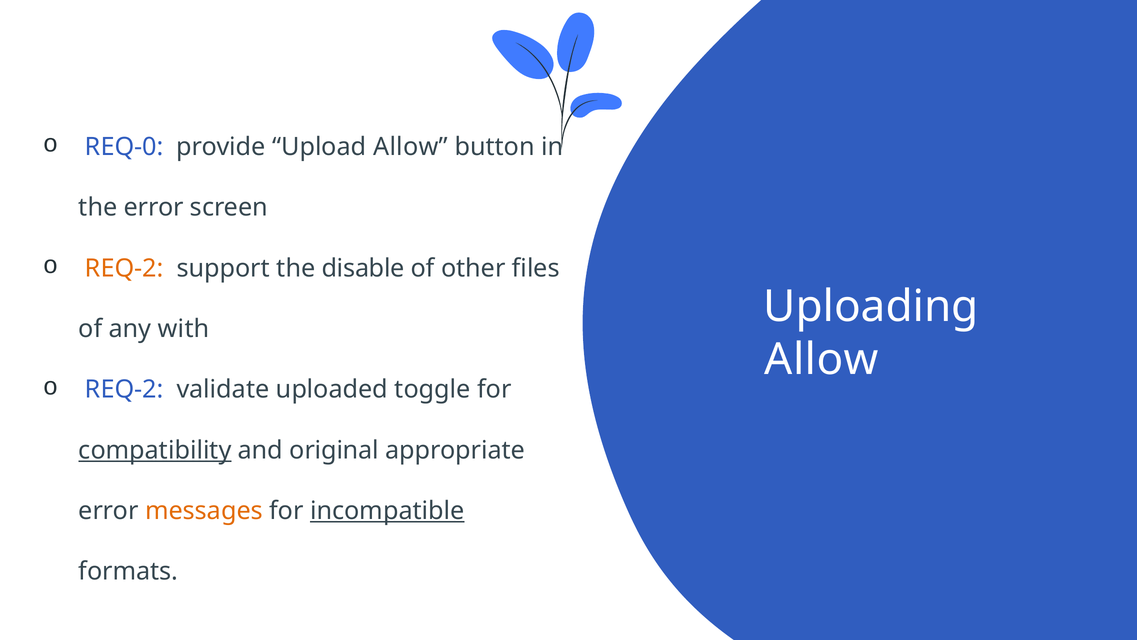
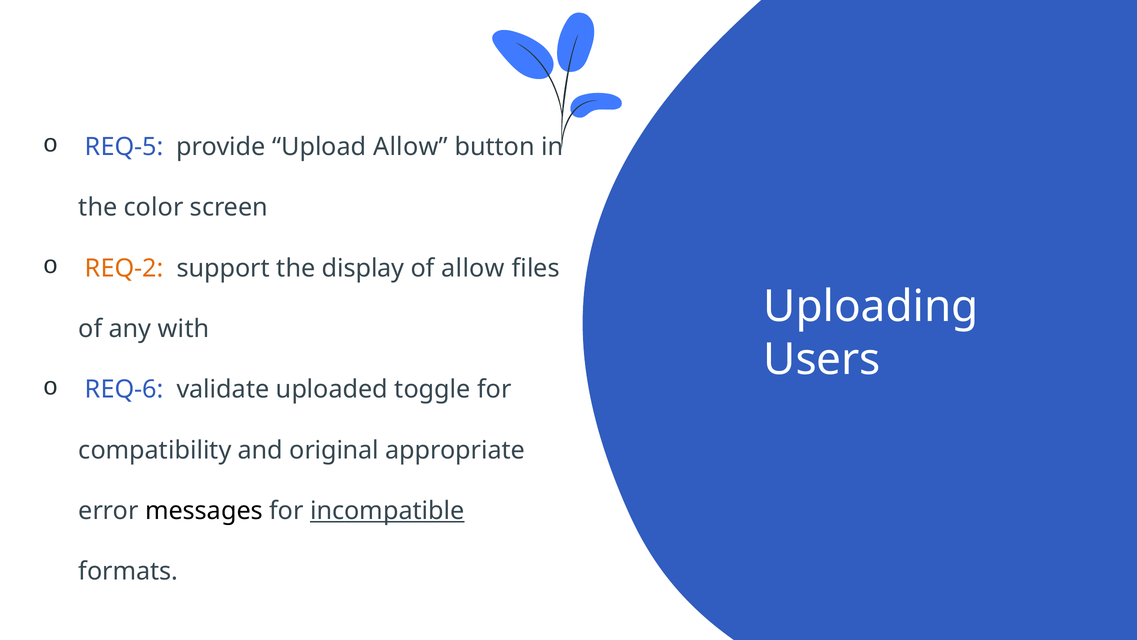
REQ-0: REQ-0 -> REQ-5
the error: error -> color
disable: disable -> display
of other: other -> allow
Allow at (822, 359): Allow -> Users
REQ-2 at (124, 389): REQ-2 -> REQ-6
compatibility underline: present -> none
messages colour: orange -> black
